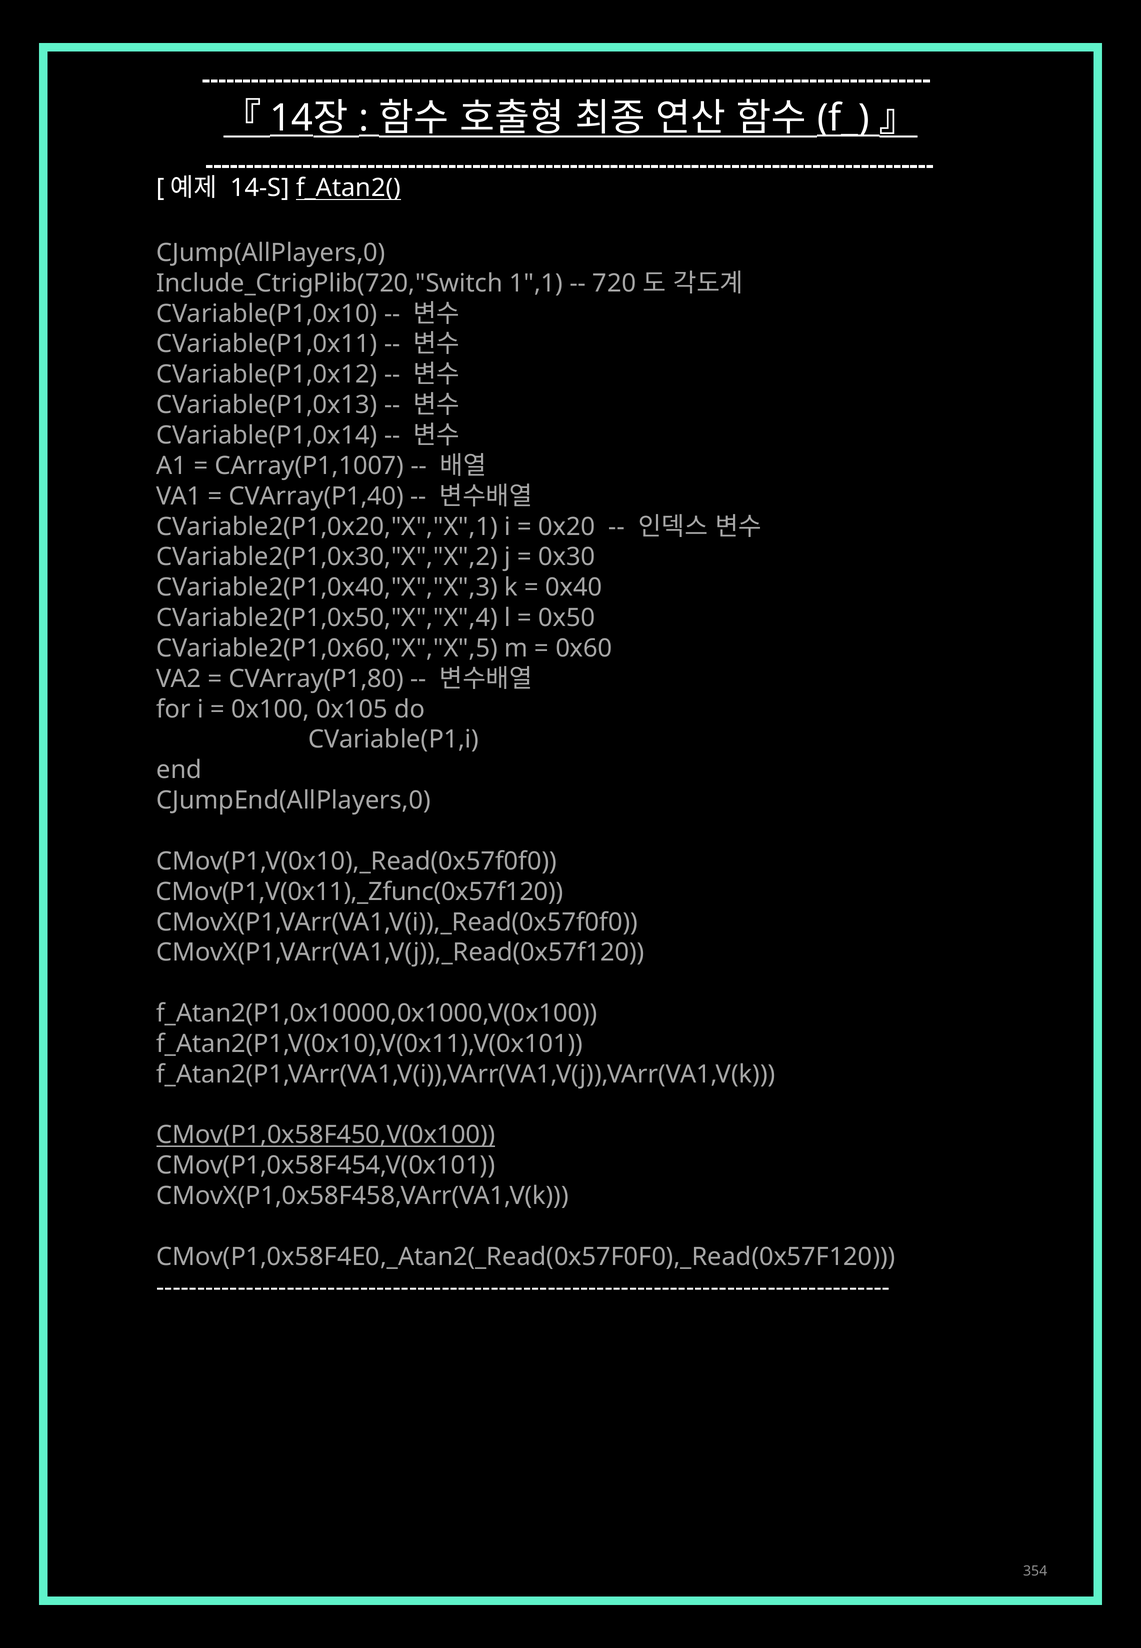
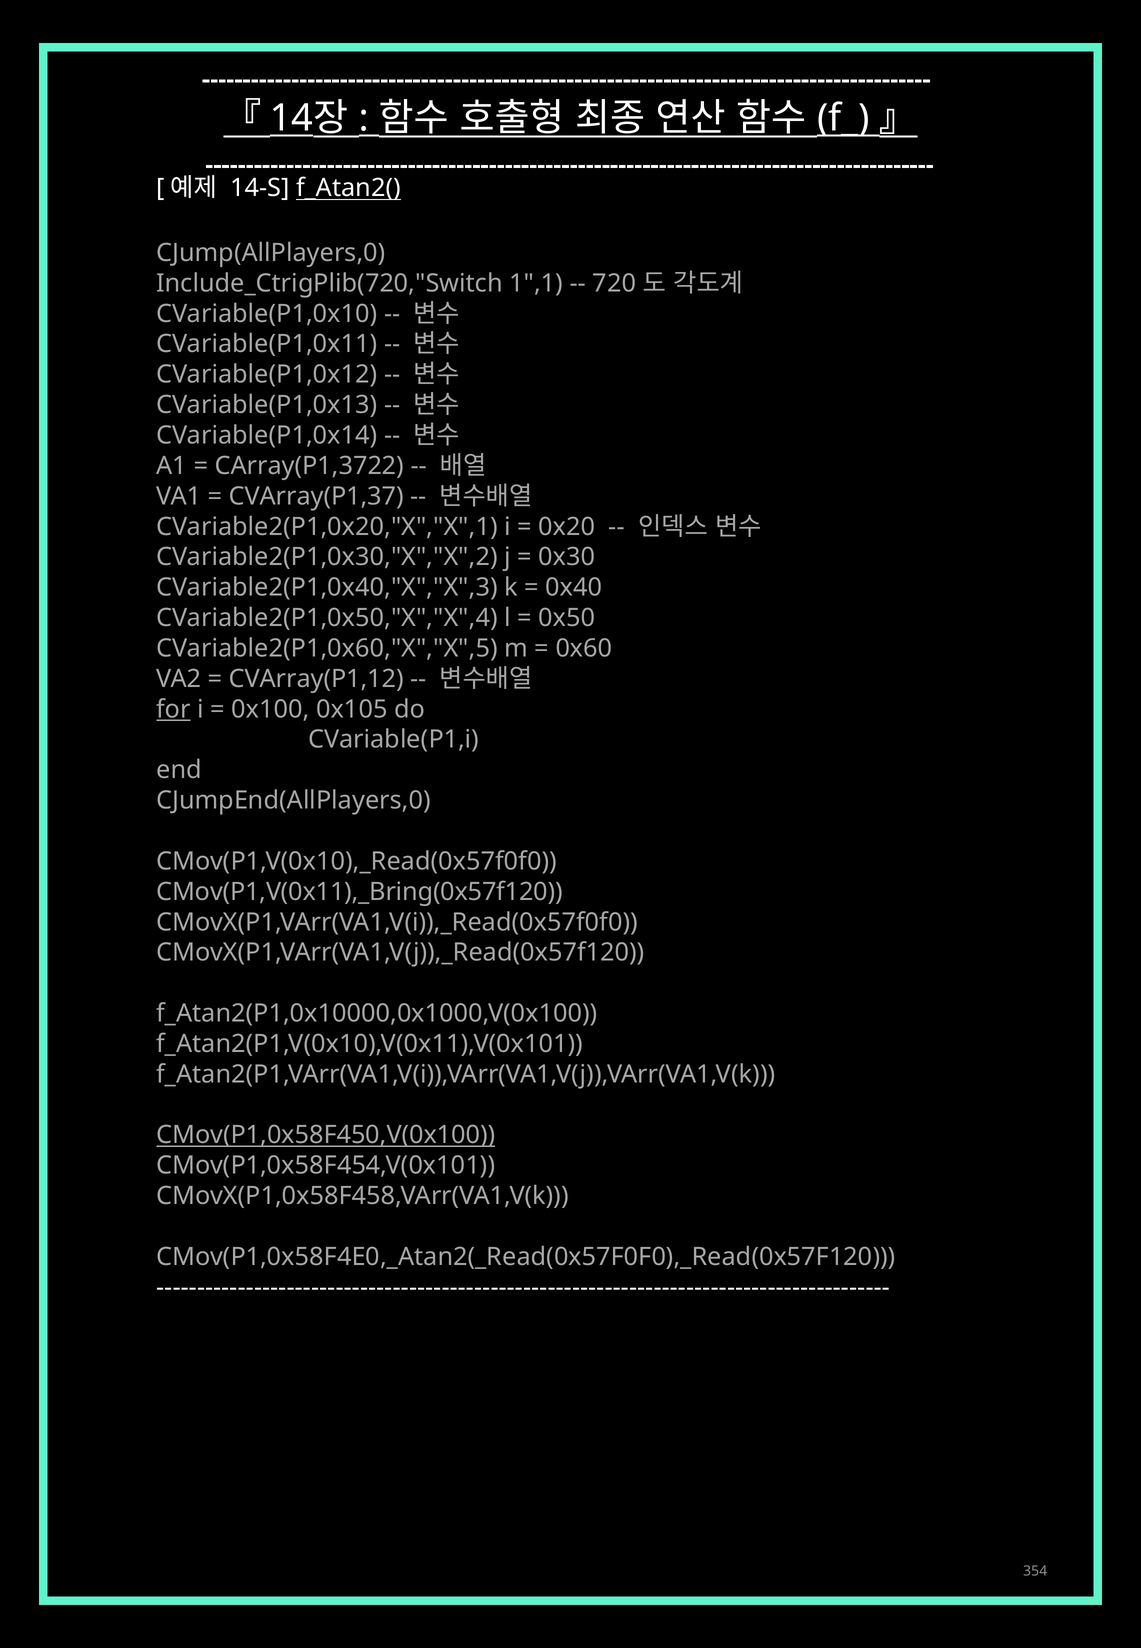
CArray(P1,1007: CArray(P1,1007 -> CArray(P1,3722
CVArray(P1,40: CVArray(P1,40 -> CVArray(P1,37
CVArray(P1,80: CVArray(P1,80 -> CVArray(P1,12
for underline: none -> present
CMov(P1,V(0x11),_Zfunc(0x57f120: CMov(P1,V(0x11),_Zfunc(0x57f120 -> CMov(P1,V(0x11),_Bring(0x57f120
